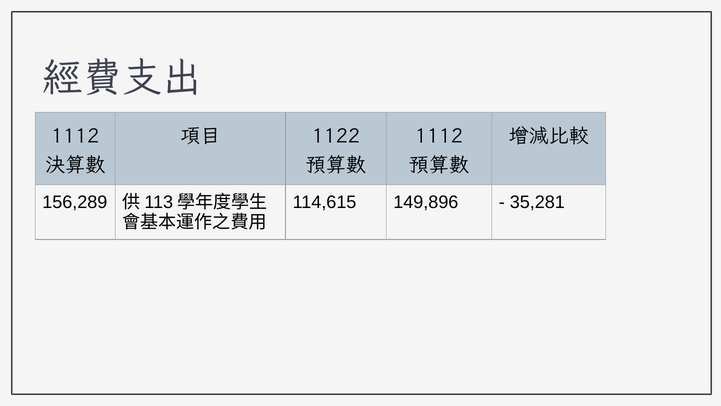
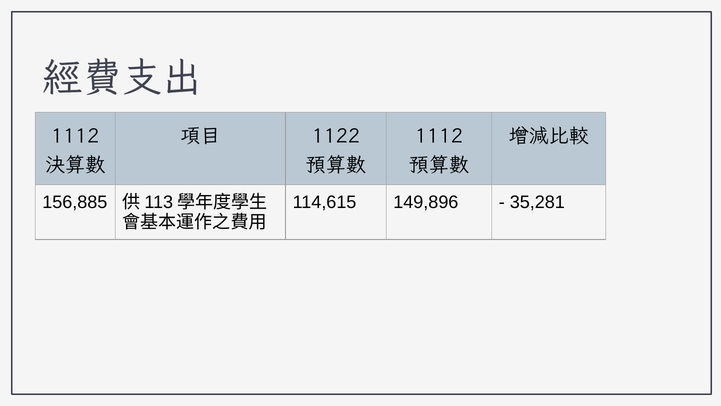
156,289: 156,289 -> 156,885
